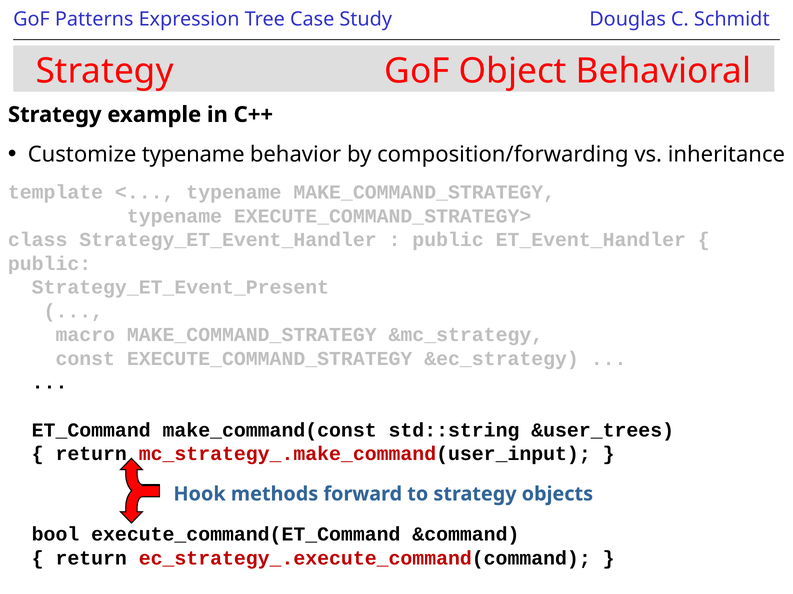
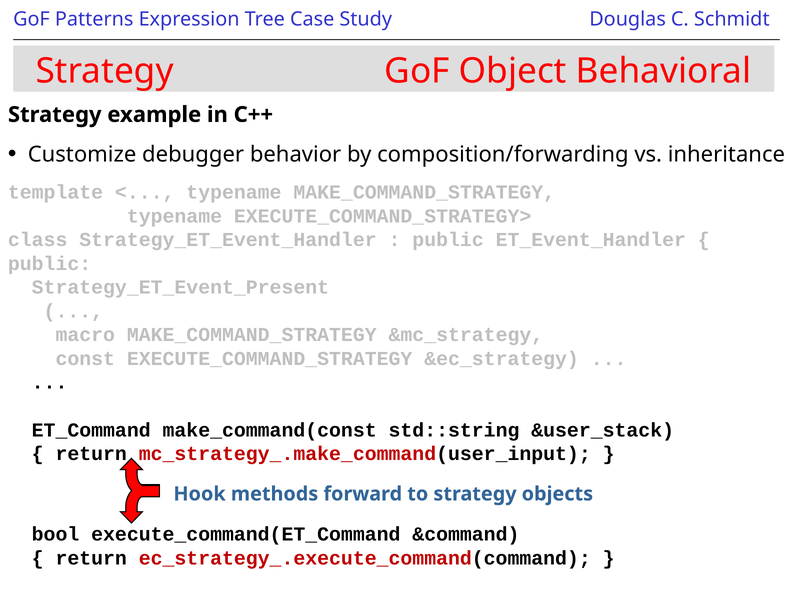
Customize typename: typename -> debugger
&user_trees: &user_trees -> &user_stack
